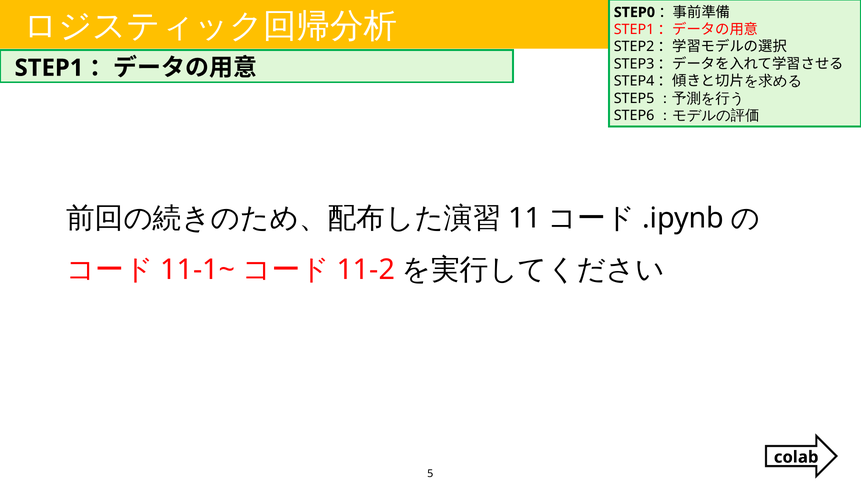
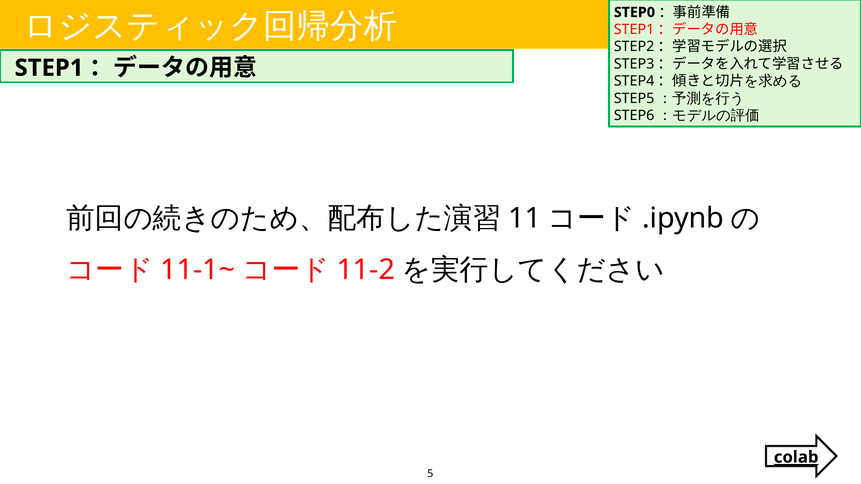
colab underline: none -> present
